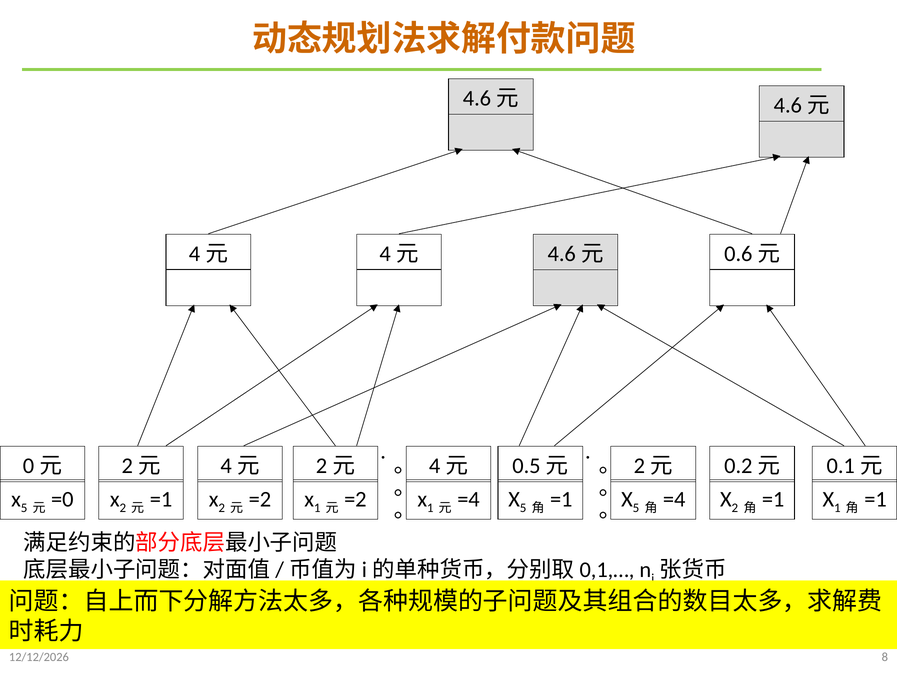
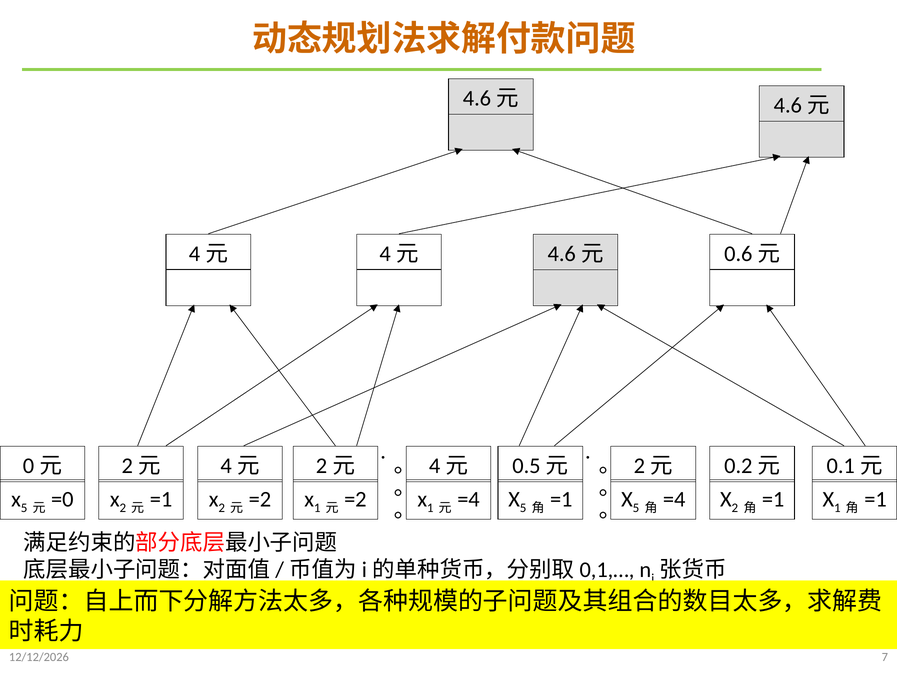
8: 8 -> 7
